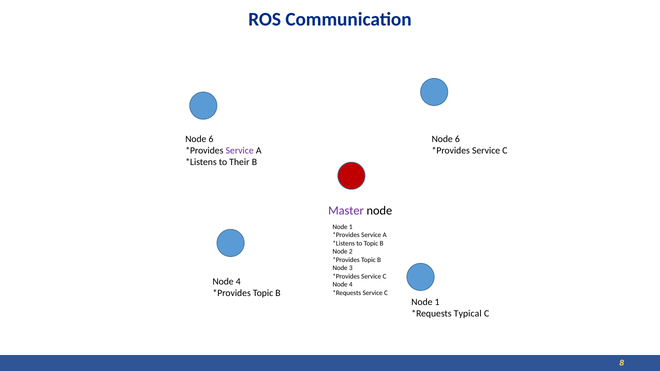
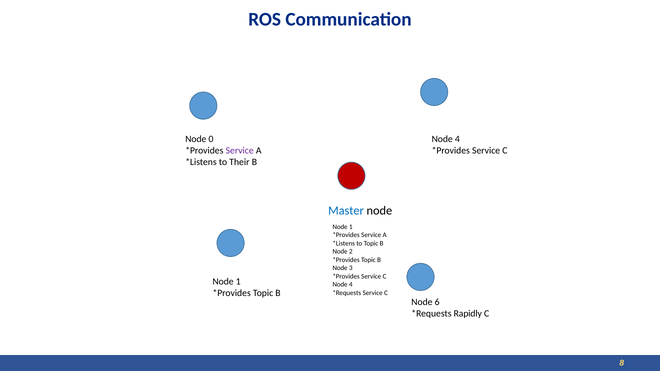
6 at (457, 139): 6 -> 4
6 at (211, 139): 6 -> 0
Master colour: purple -> blue
4 at (238, 282): 4 -> 1
1 at (437, 302): 1 -> 6
Typical: Typical -> Rapidly
